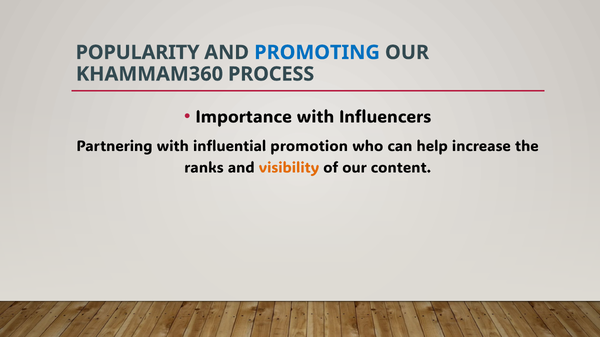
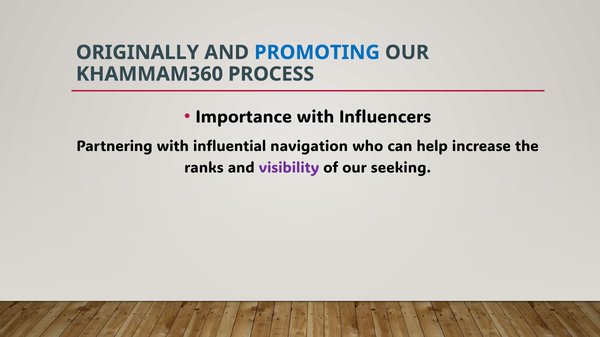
POPULARITY: POPULARITY -> ORIGINALLY
promotion: promotion -> navigation
visibility colour: orange -> purple
content: content -> seeking
